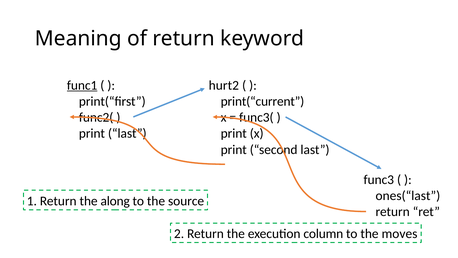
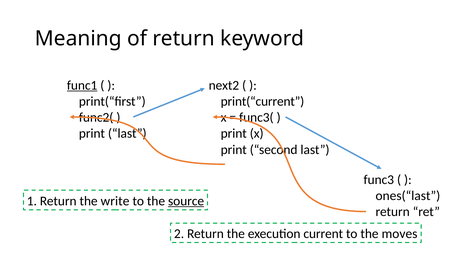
hurt2: hurt2 -> next2
along: along -> write
source underline: none -> present
column: column -> current
